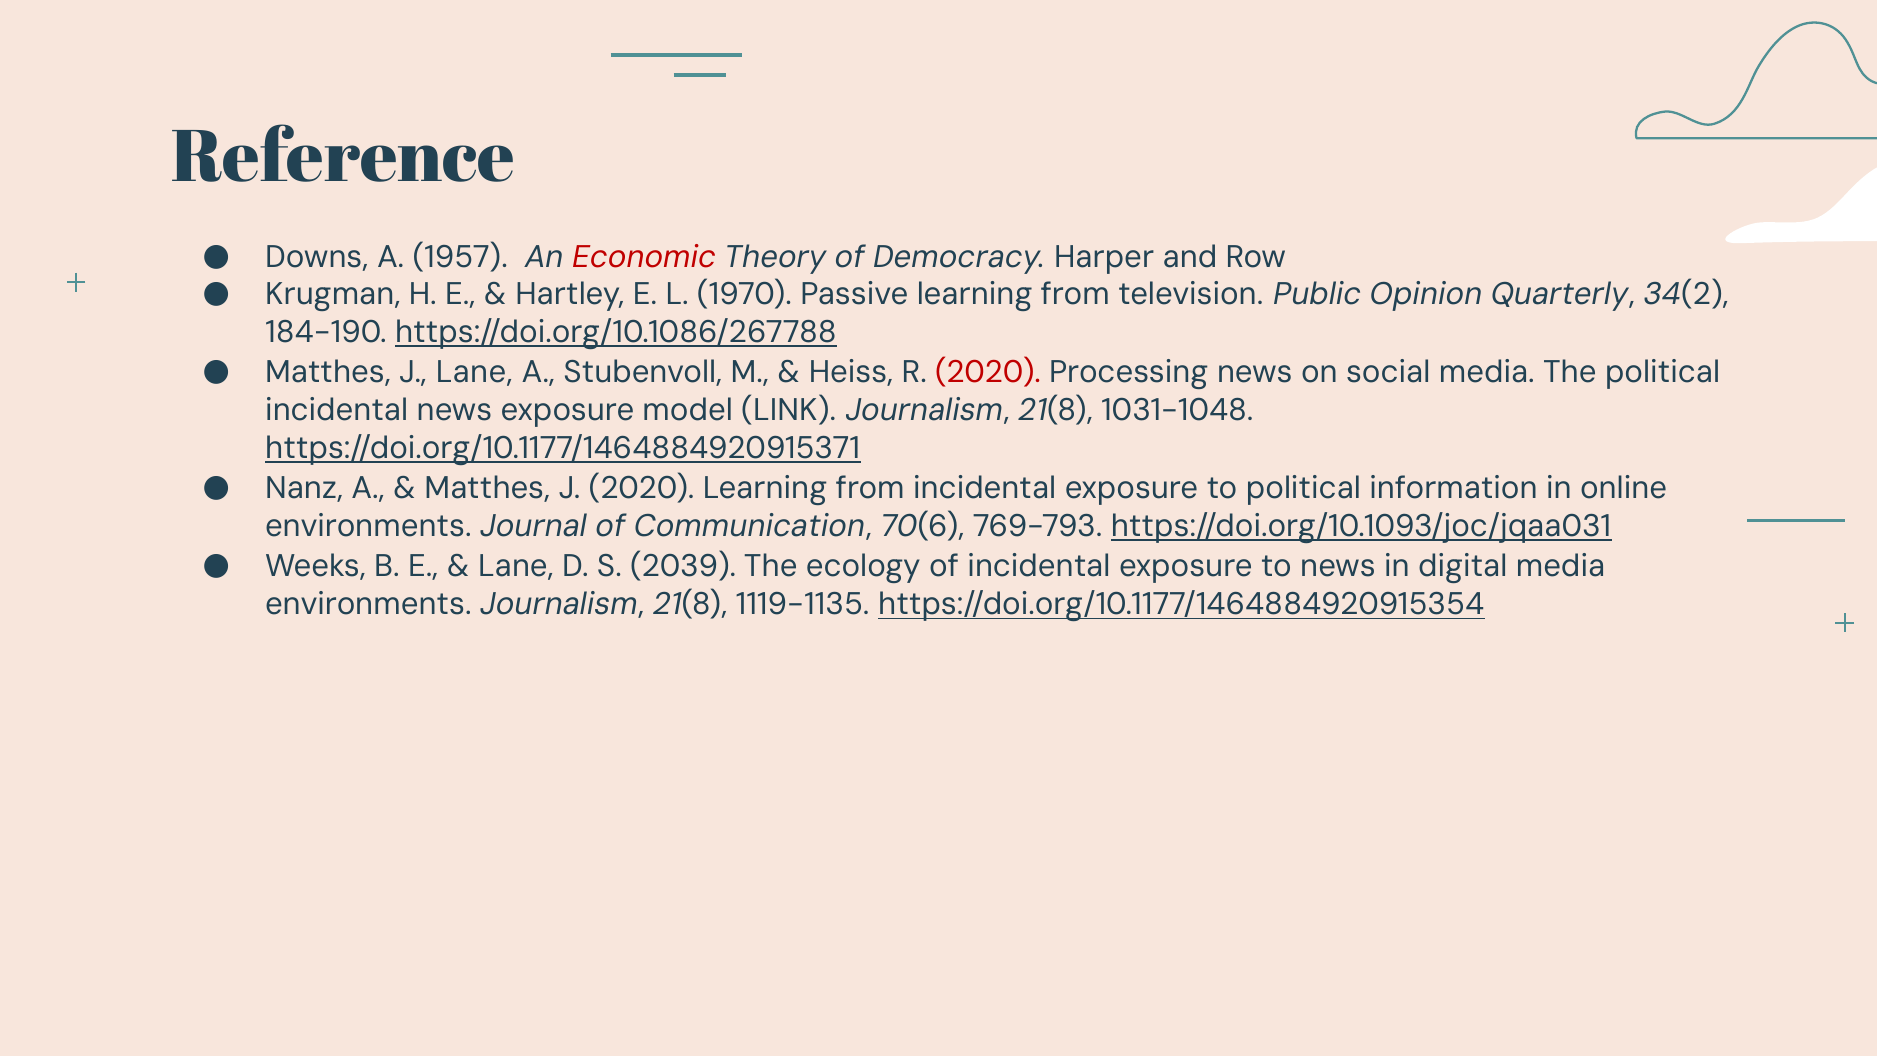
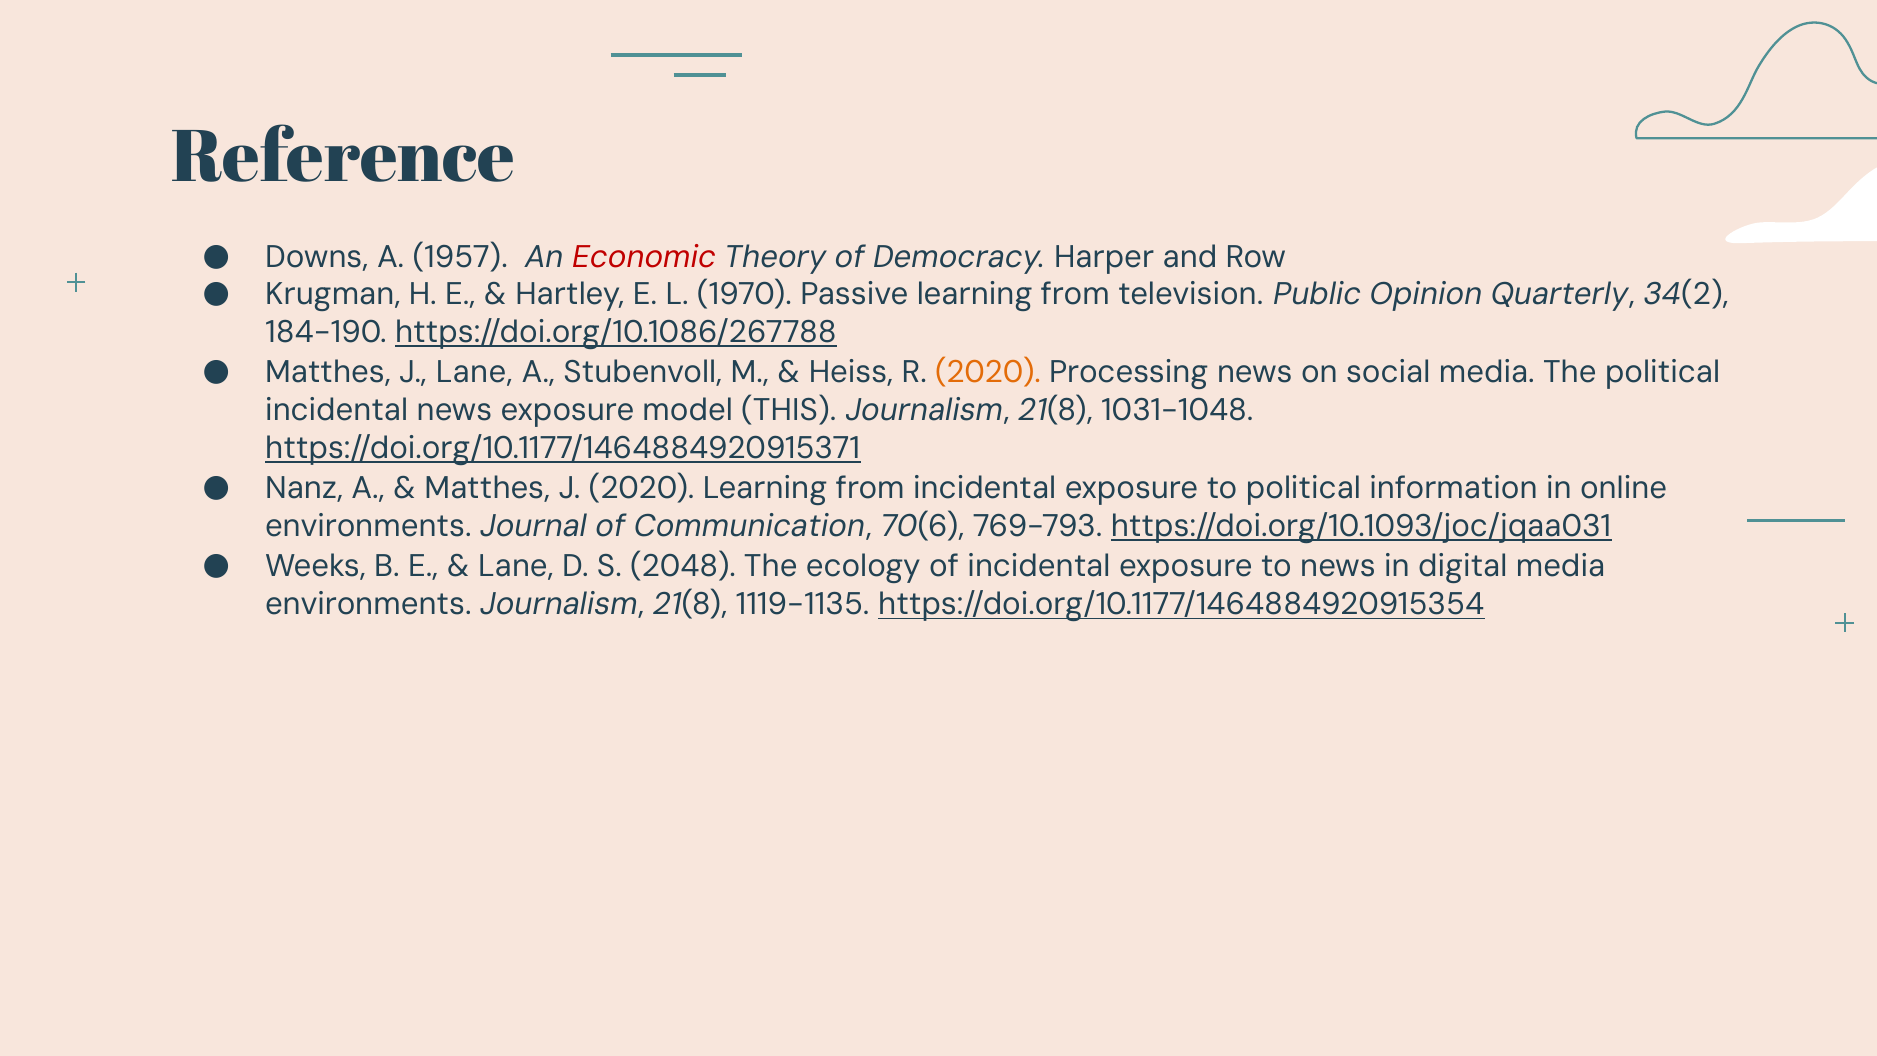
2020 at (988, 373) colour: red -> orange
LINK: LINK -> THIS
2039: 2039 -> 2048
